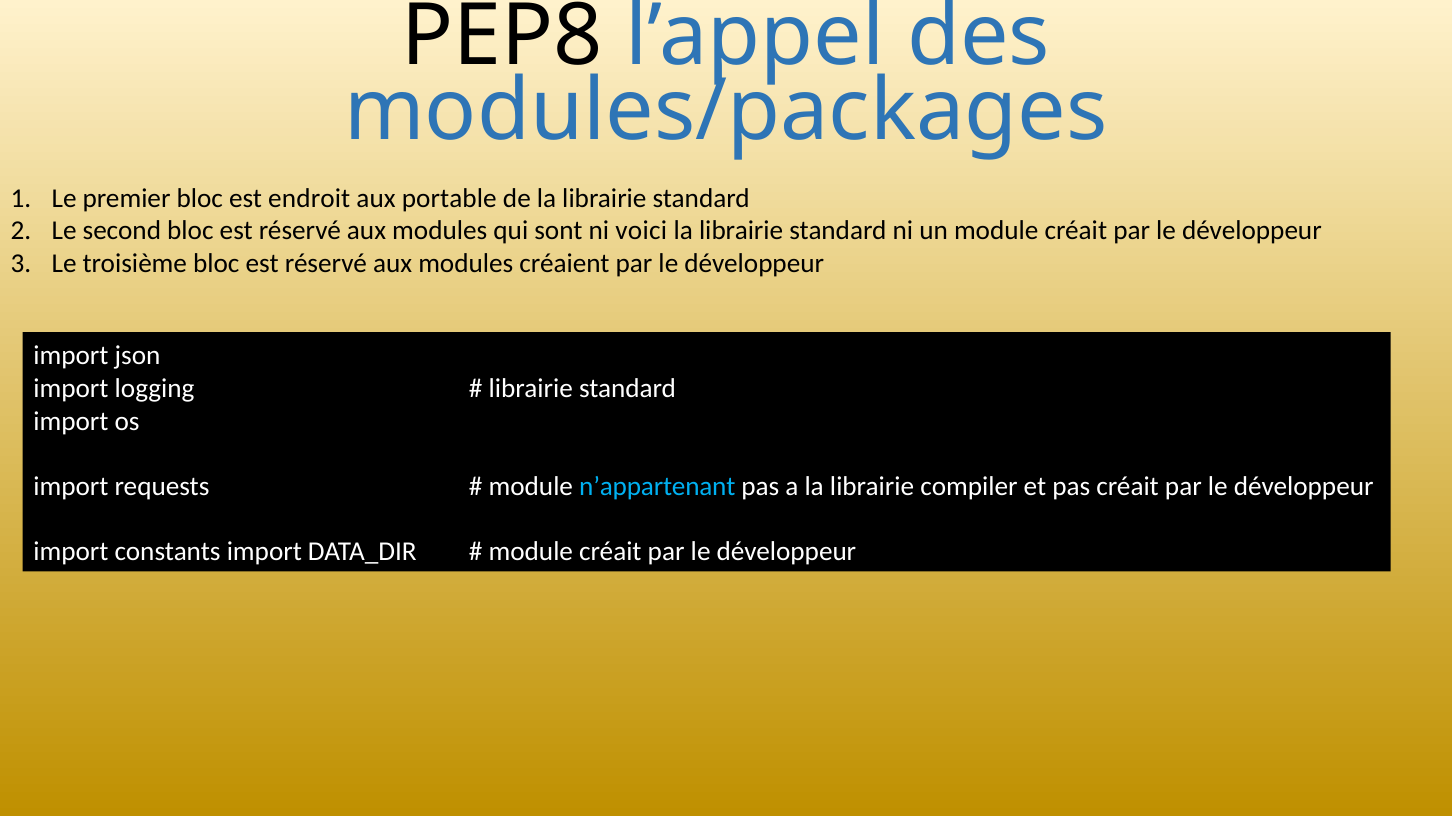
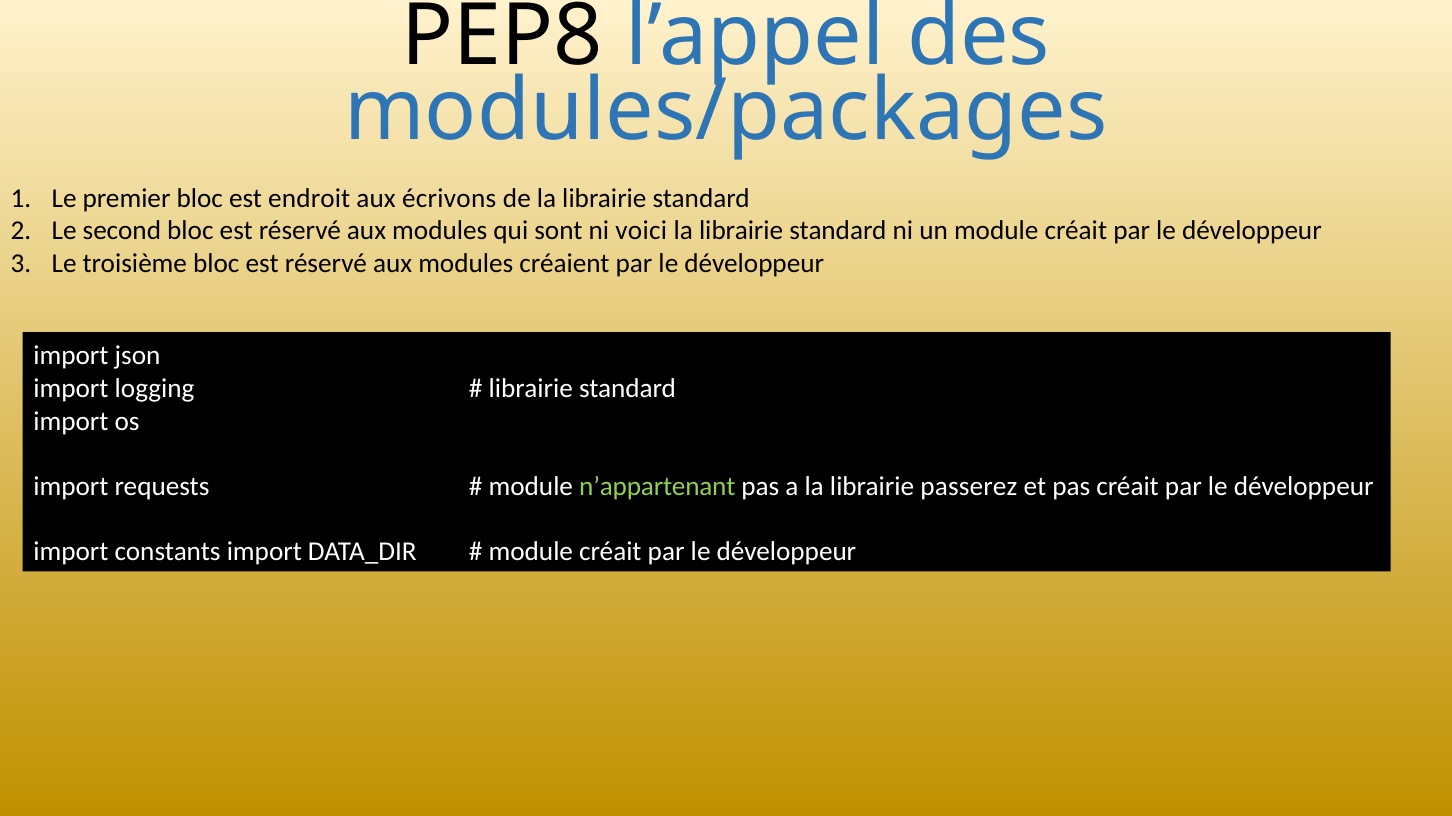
portable: portable -> écrivons
n’appartenant colour: light blue -> light green
compiler: compiler -> passerez
